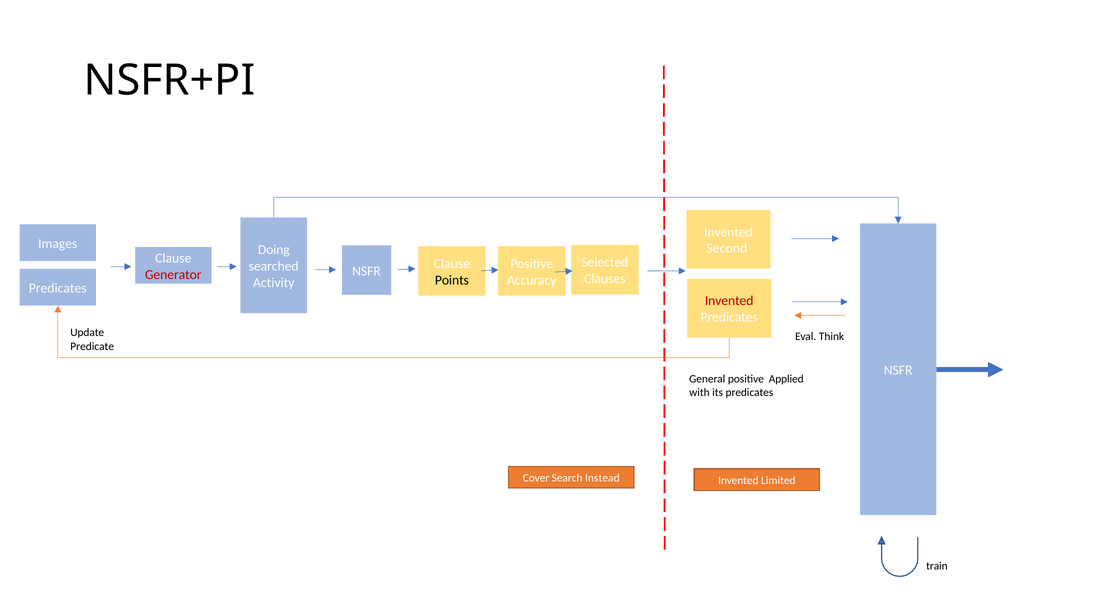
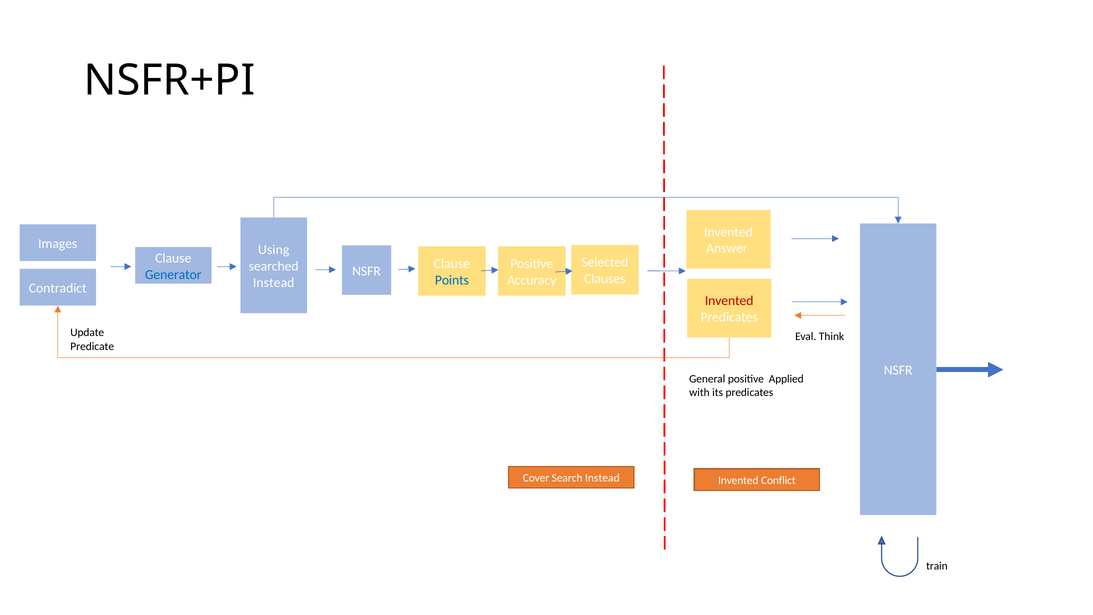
Second: Second -> Answer
Doing: Doing -> Using
Generator colour: red -> blue
Points colour: black -> blue
Activity at (274, 283): Activity -> Instead
Predicates at (58, 288): Predicates -> Contradict
Limited: Limited -> Conflict
